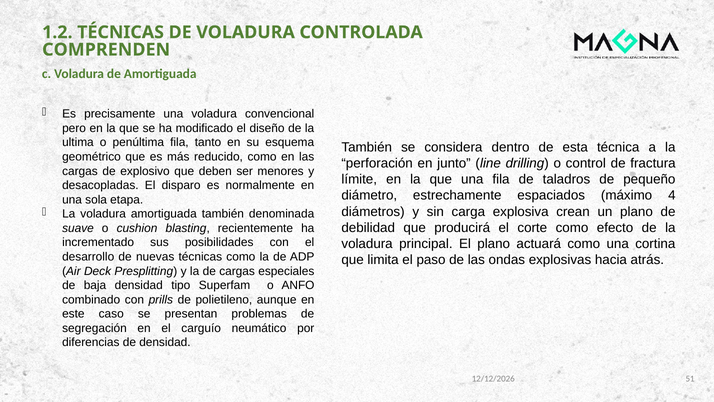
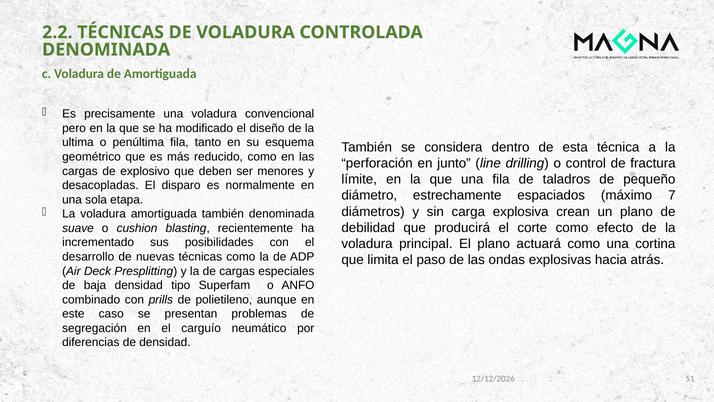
1.2: 1.2 -> 2.2
COMPRENDEN at (106, 50): COMPRENDEN -> DENOMINADA
4: 4 -> 7
